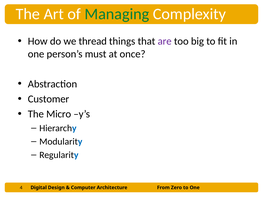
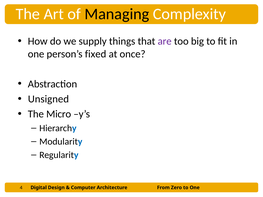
Managing colour: green -> black
thread: thread -> supply
must: must -> fixed
Customer: Customer -> Unsigned
